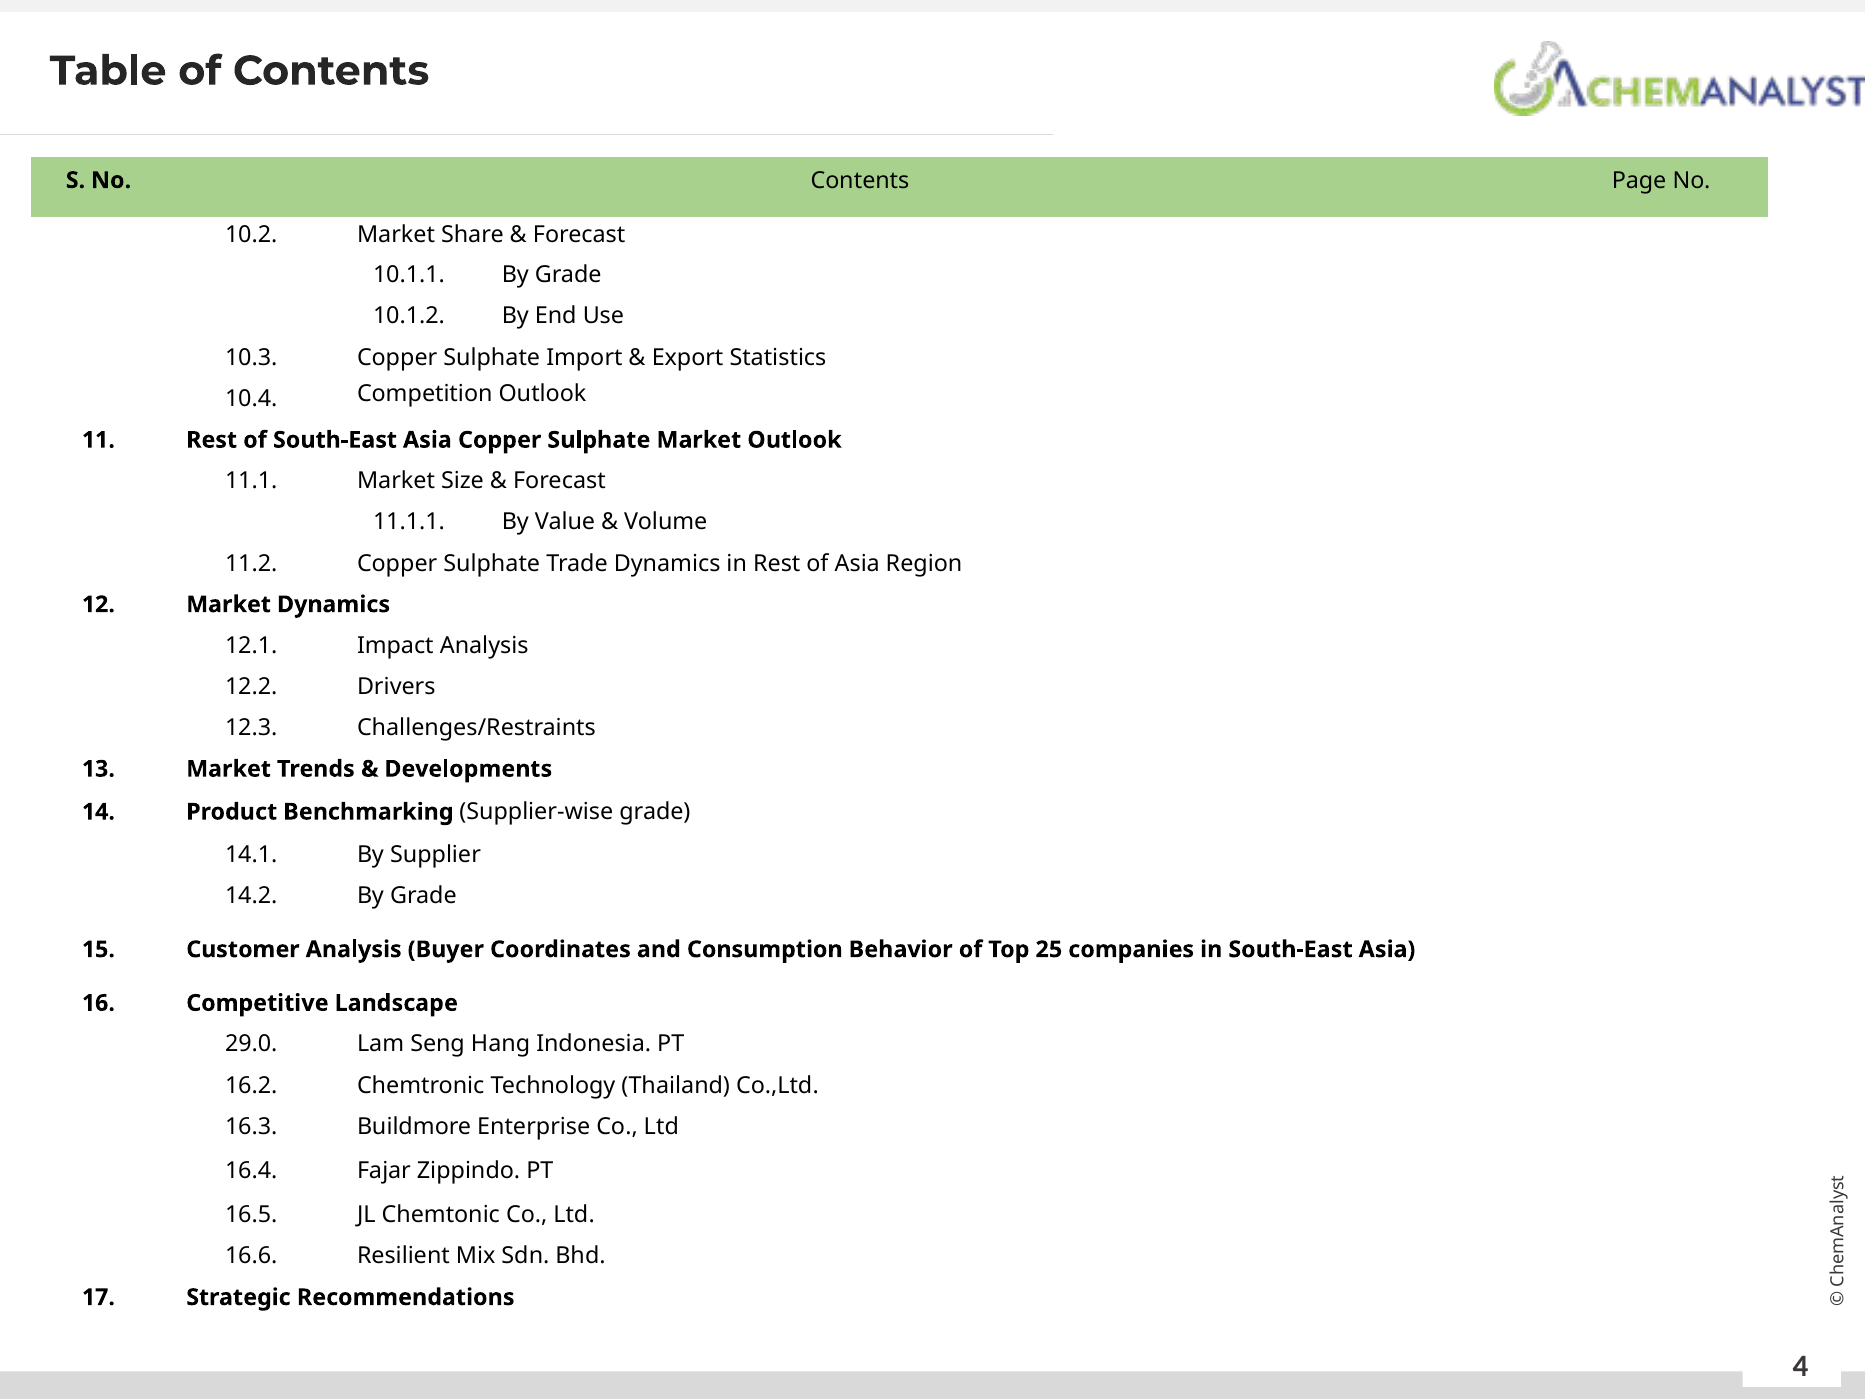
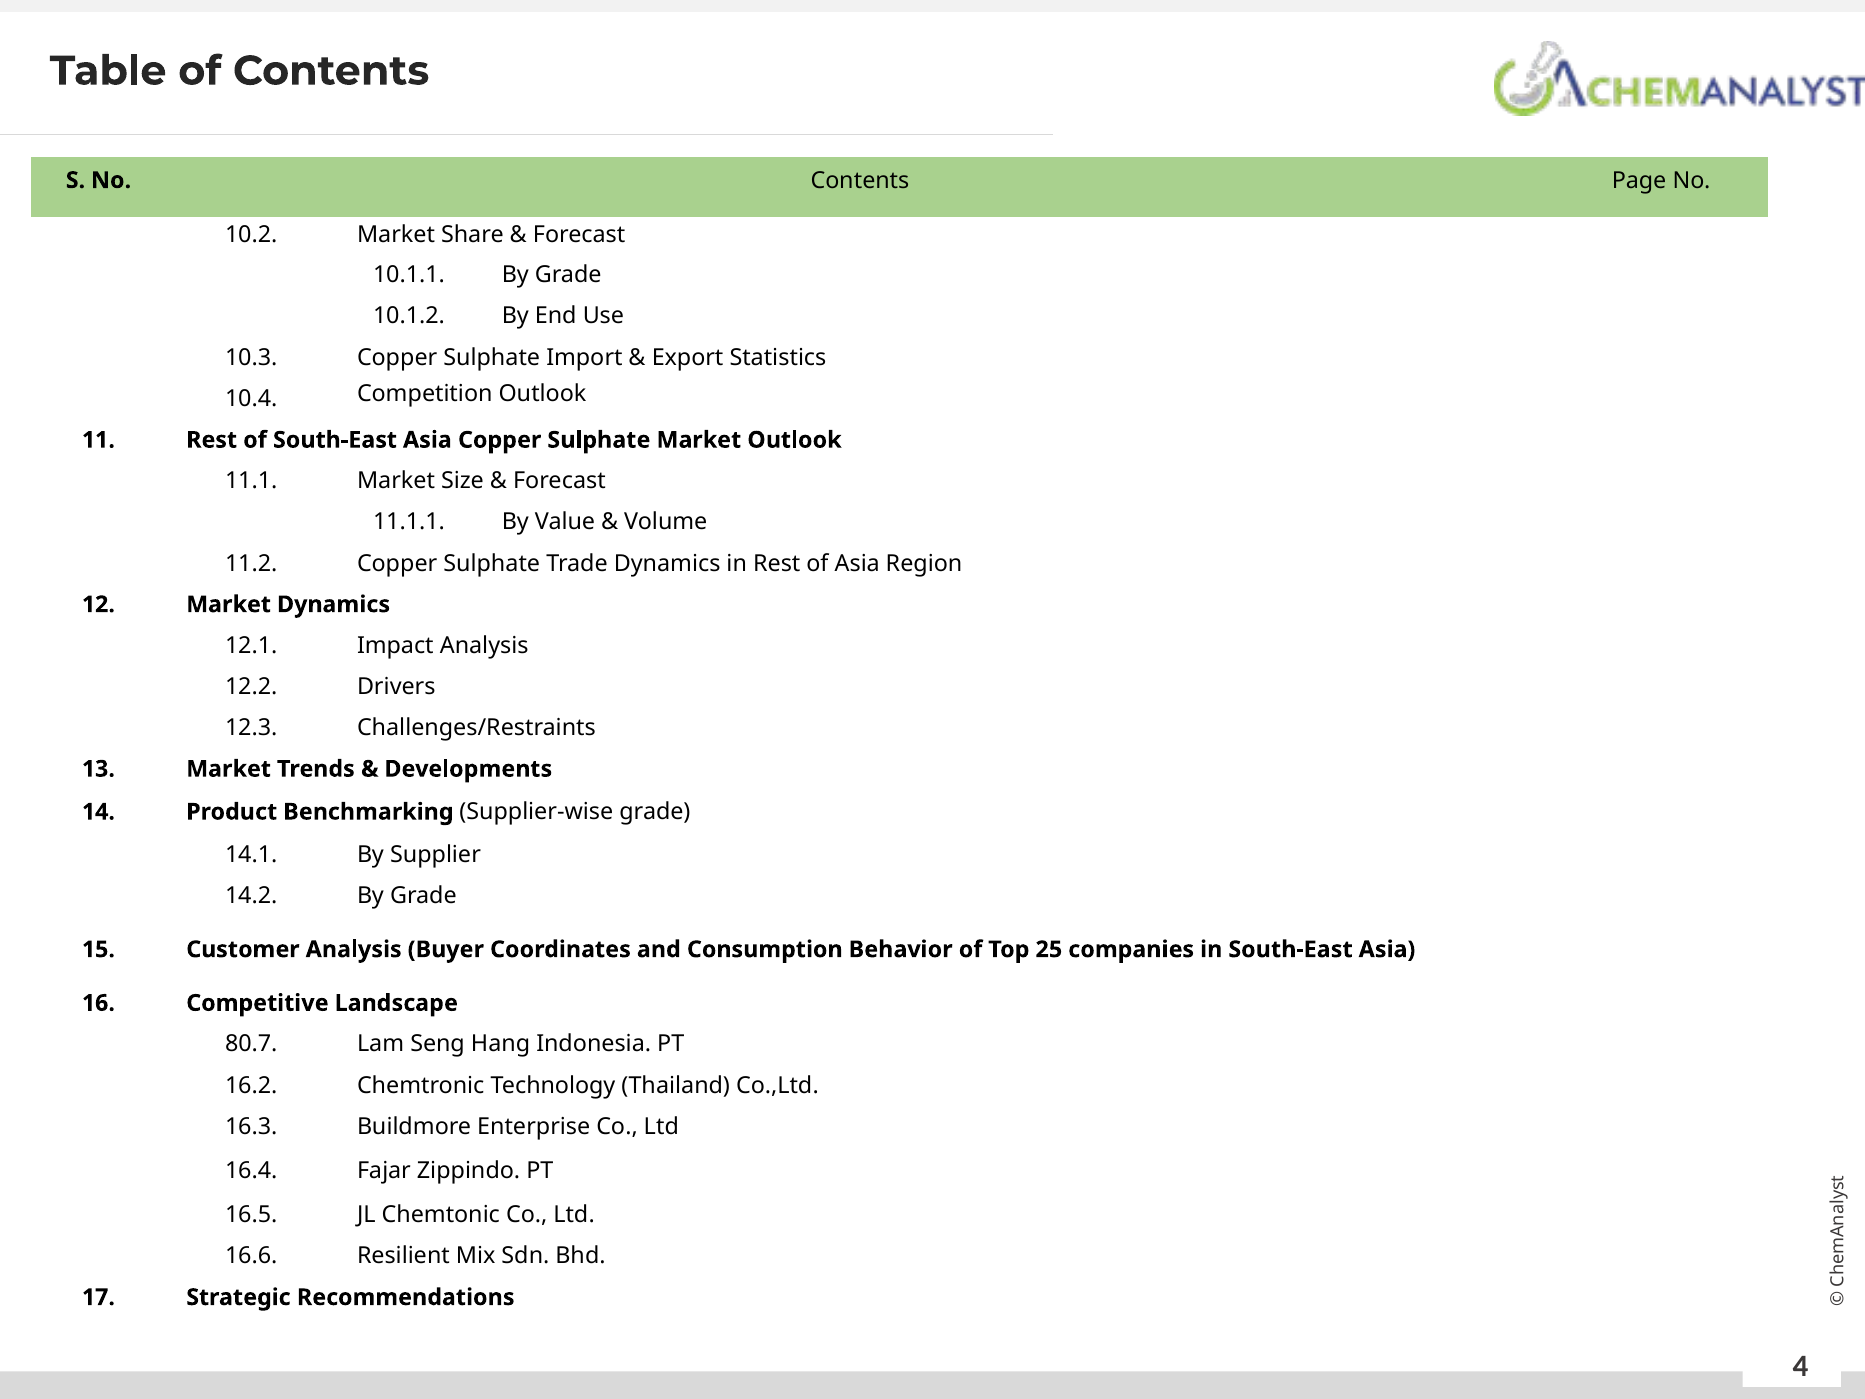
29.0: 29.0 -> 80.7
